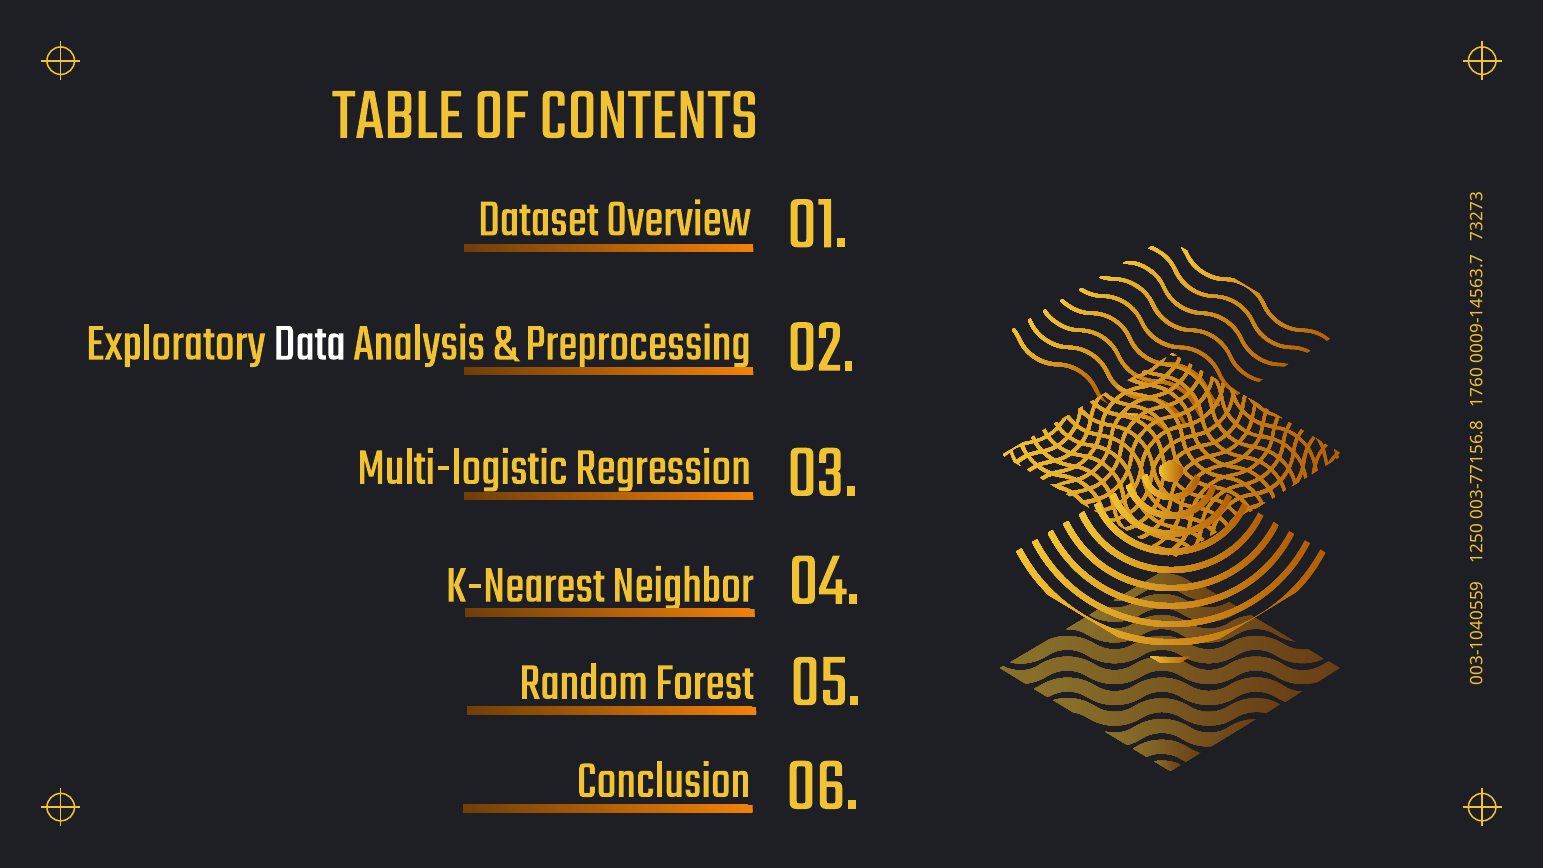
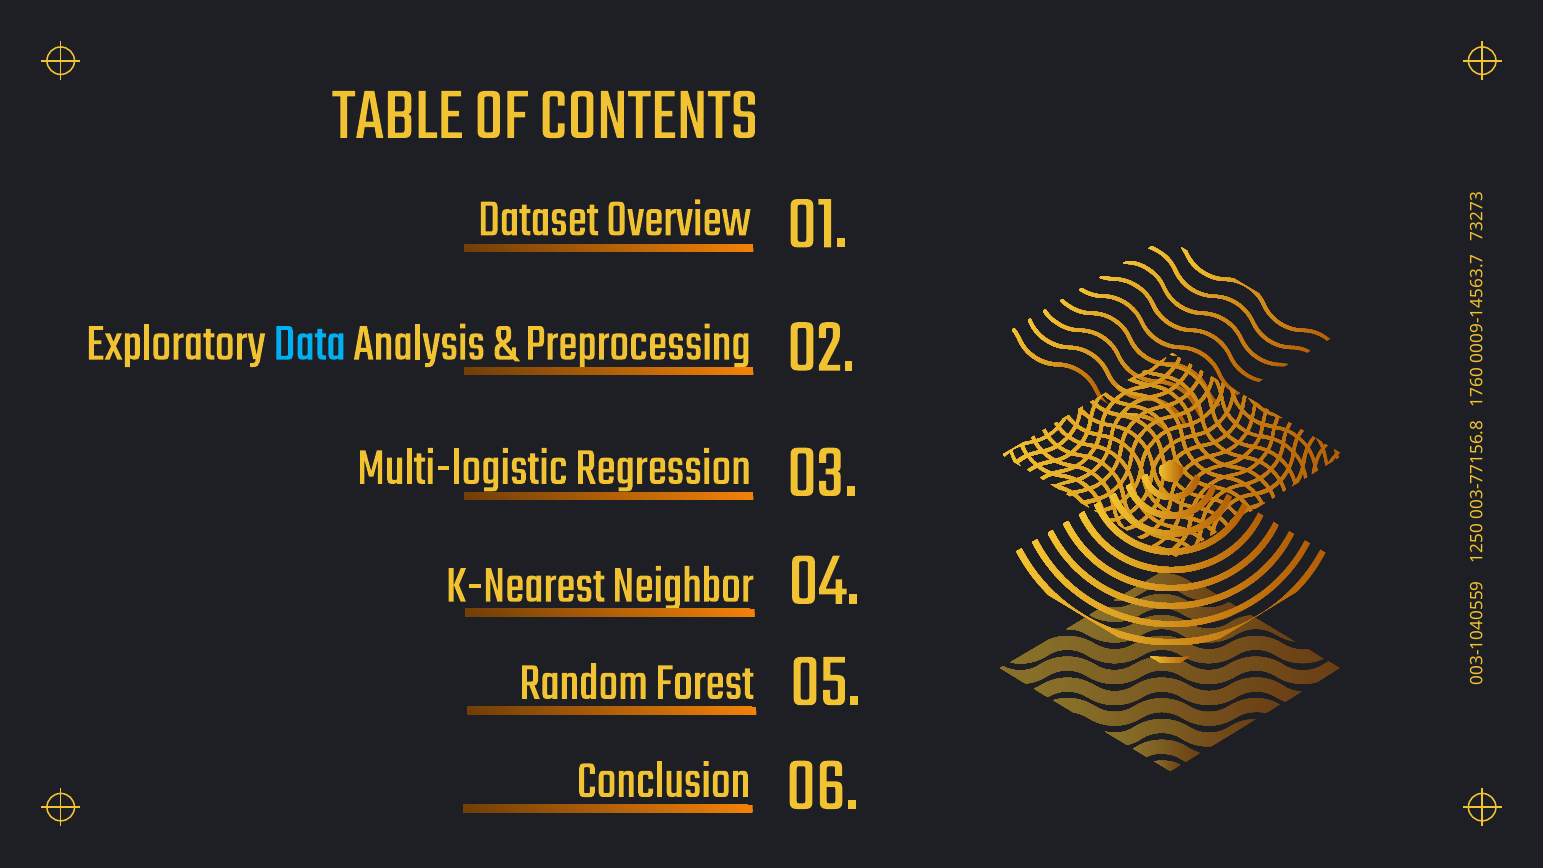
Data colour: white -> light blue
